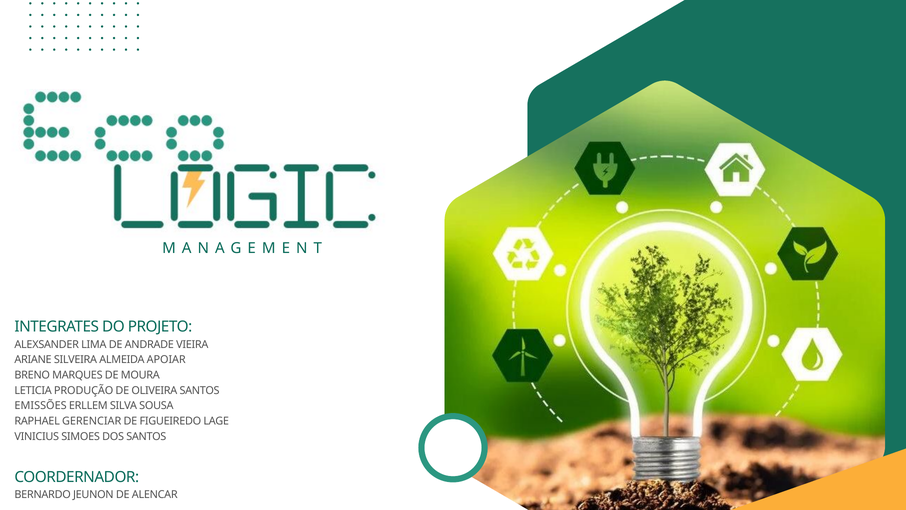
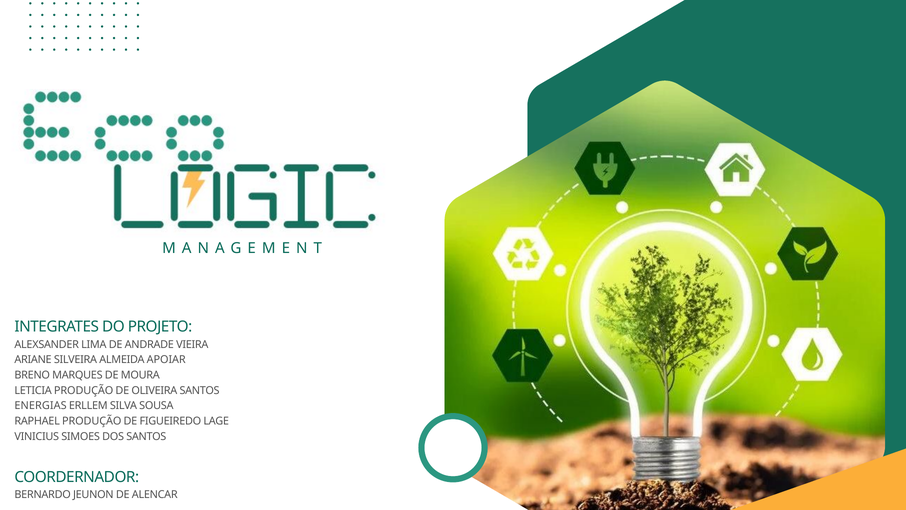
EMISSÕES: EMISSÕES -> ENERGIAS
RAPHAEL GERENCIAR: GERENCIAR -> PRODUÇÃO
